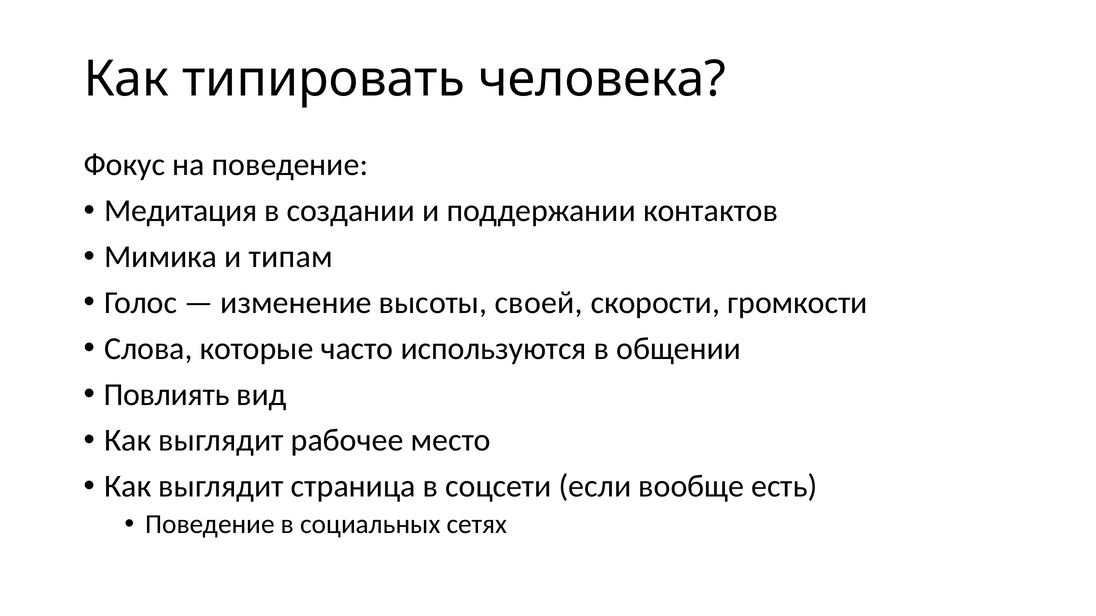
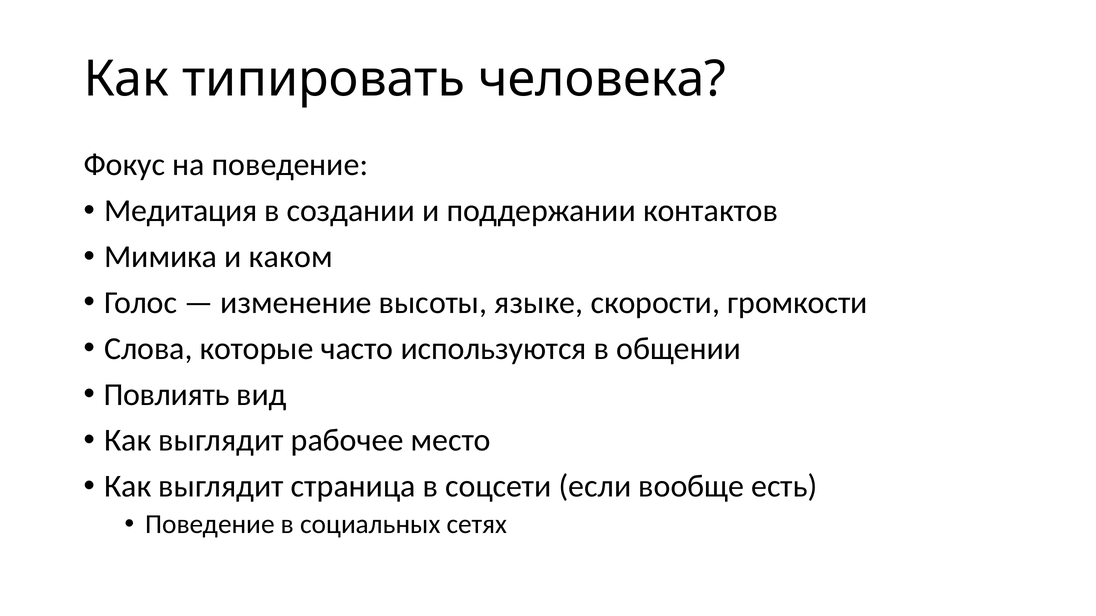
типам: типам -> каком
своей: своей -> языке
